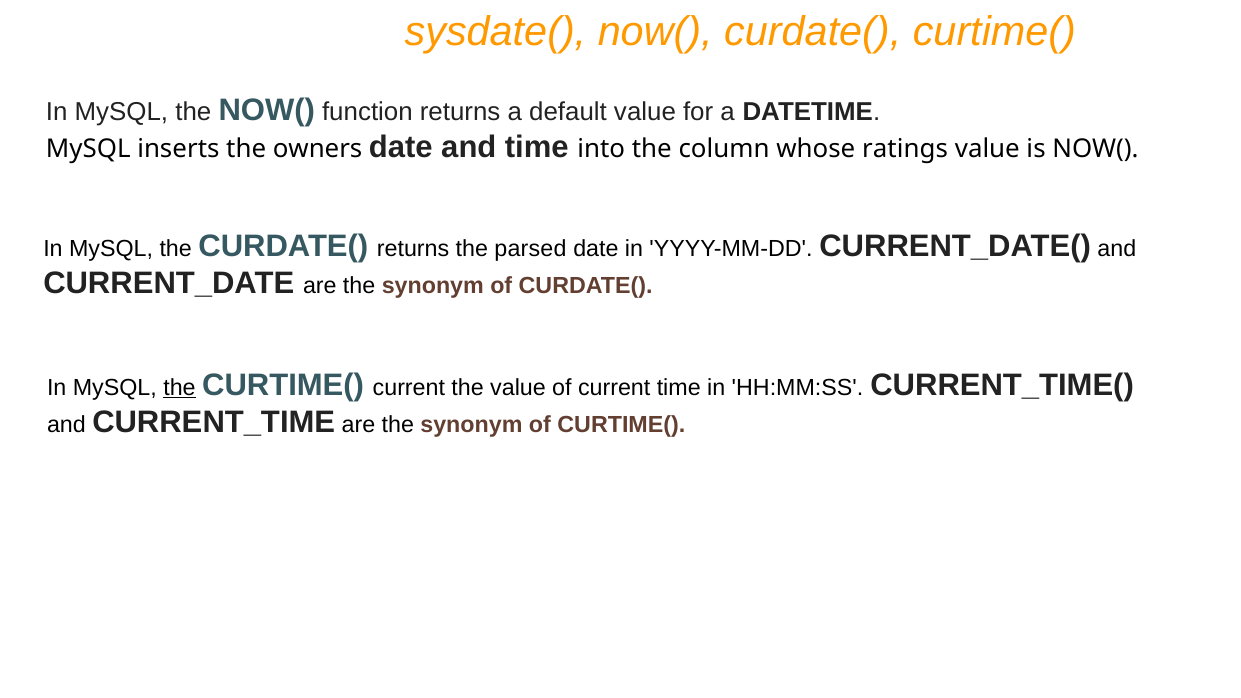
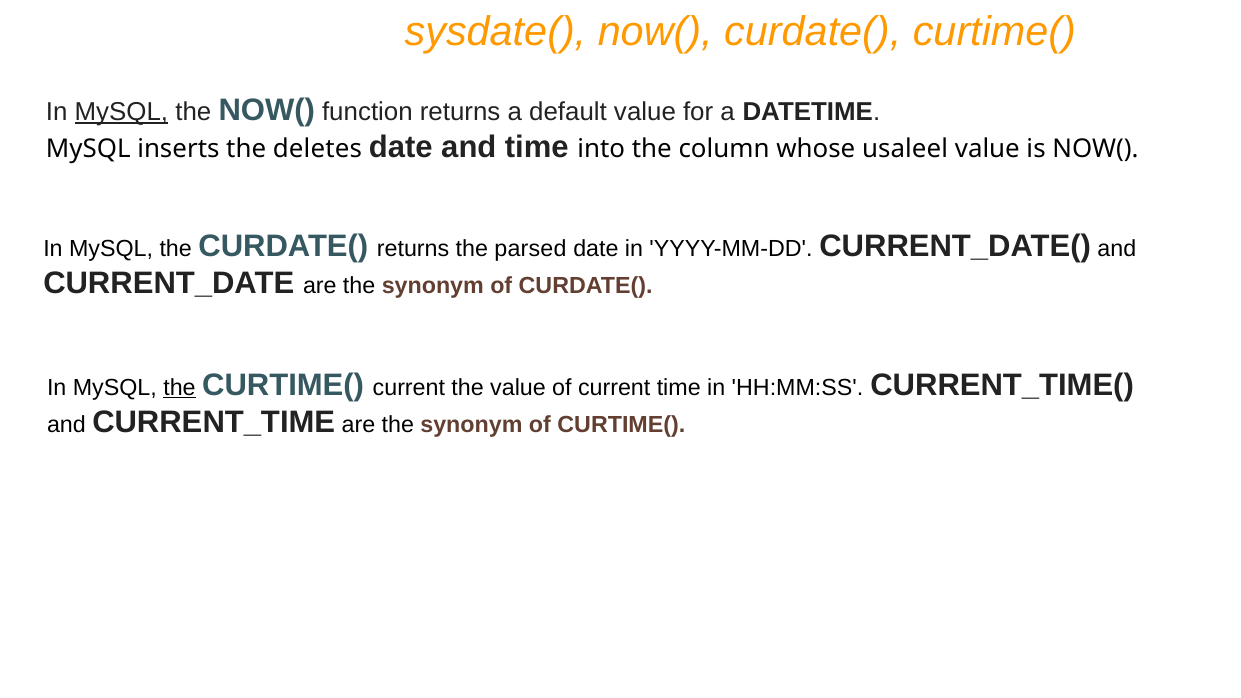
MySQL at (121, 112) underline: none -> present
owners: owners -> deletes
ratings: ratings -> usaleel
